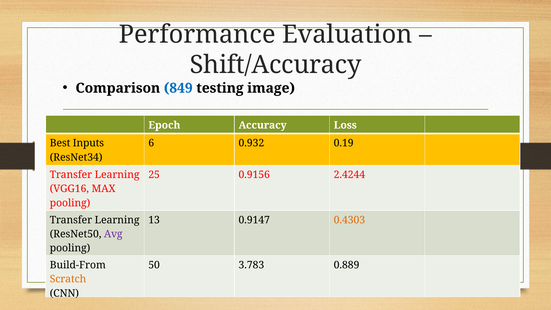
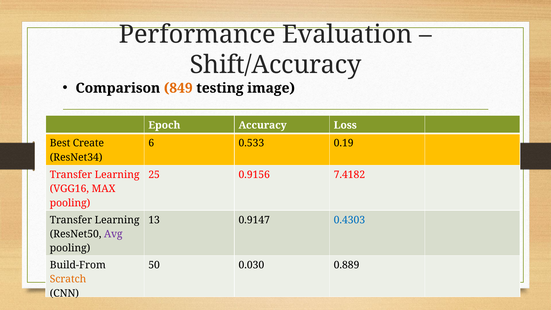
849 colour: blue -> orange
Inputs: Inputs -> Create
0.932: 0.932 -> 0.533
2.4244: 2.4244 -> 7.4182
0.4303 colour: orange -> blue
3.783: 3.783 -> 0.030
